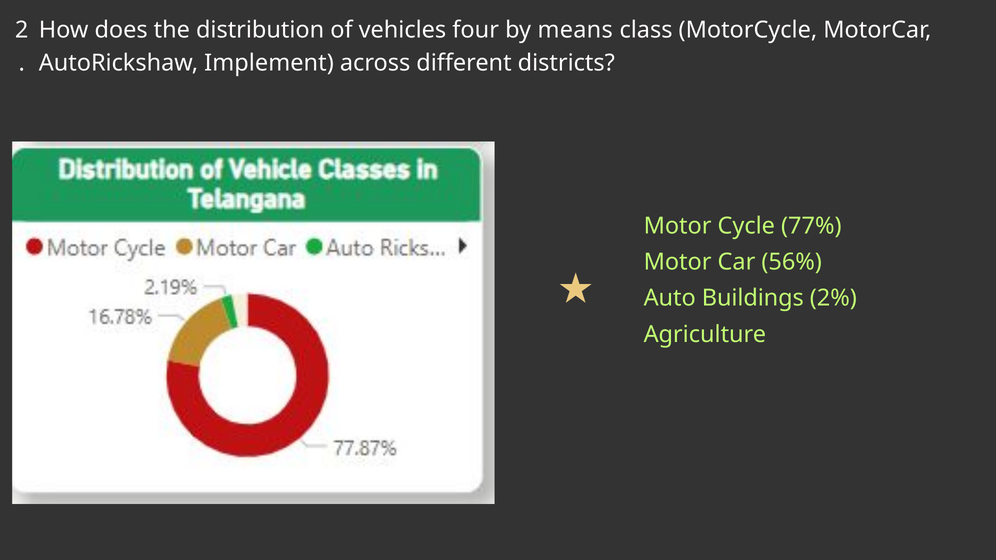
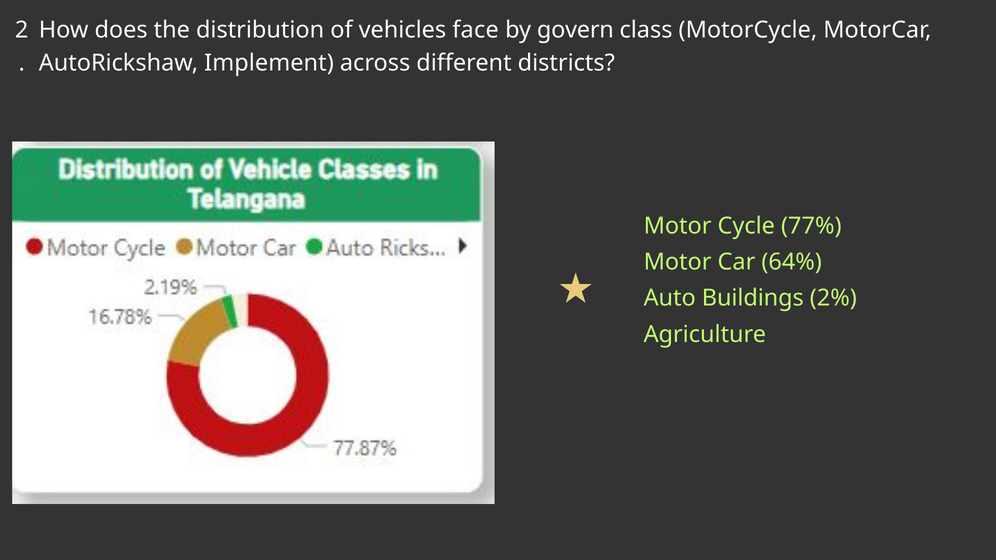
four: four -> face
means: means -> govern
56%: 56% -> 64%
